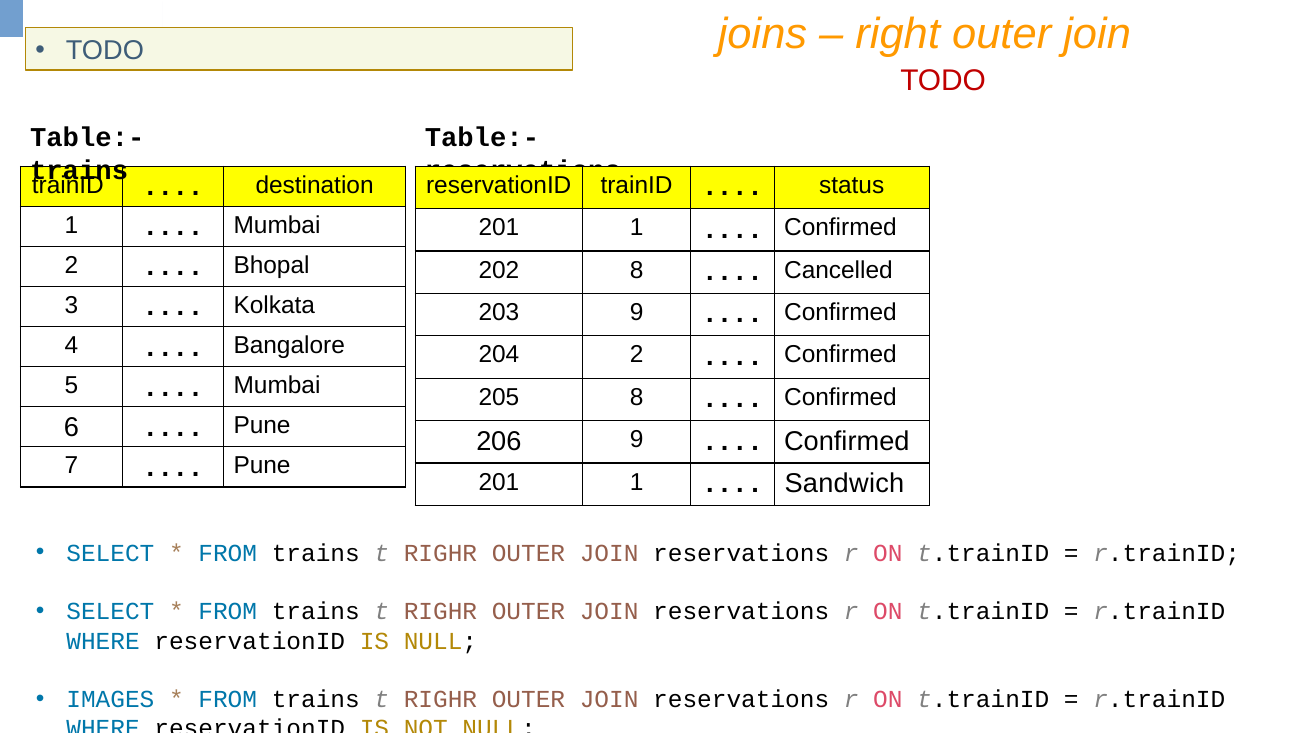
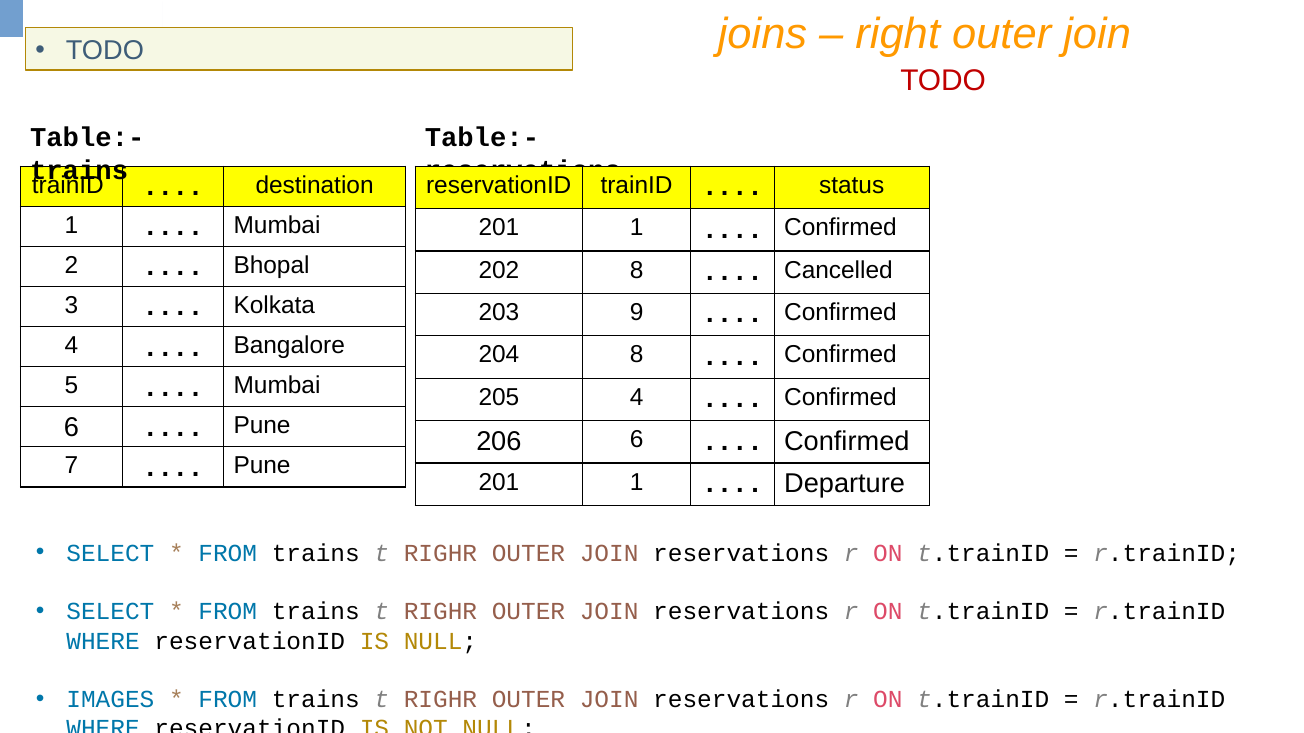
204 2: 2 -> 8
205 8: 8 -> 4
206 9: 9 -> 6
Sandwich: Sandwich -> Departure
